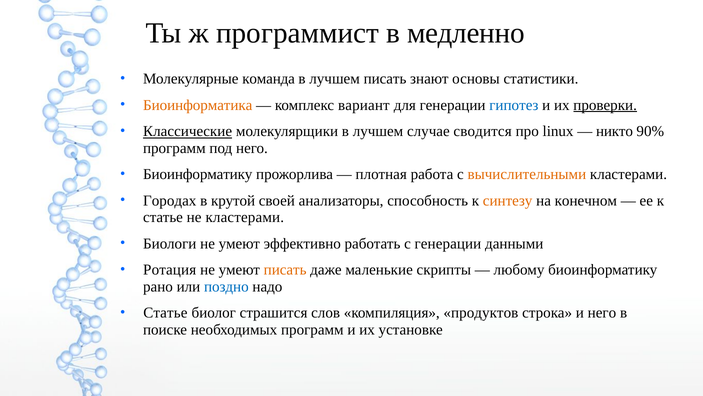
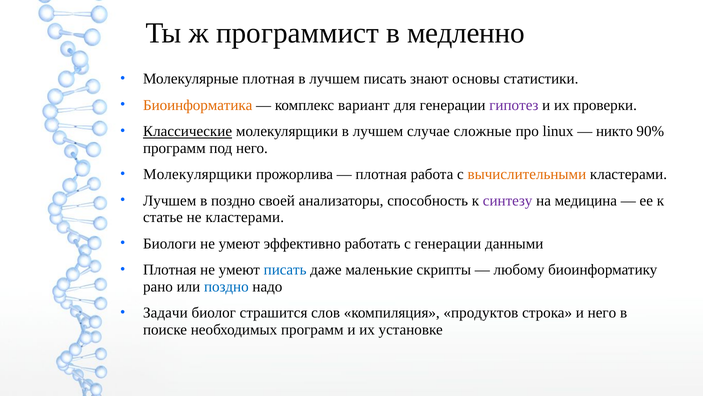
Молекулярные команда: команда -> плотная
гипотез colour: blue -> purple
проверки underline: present -> none
сводится: сводится -> сложные
Биоинформатику at (198, 174): Биоинформатику -> Молекулярщики
Городах at (170, 200): Городах -> Лучшем
в крутой: крутой -> поздно
синтезу colour: orange -> purple
конечном: конечном -> медицина
Ротация at (170, 270): Ротация -> Плотная
писать at (285, 270) colour: orange -> blue
Статье at (165, 312): Статье -> Задачи
